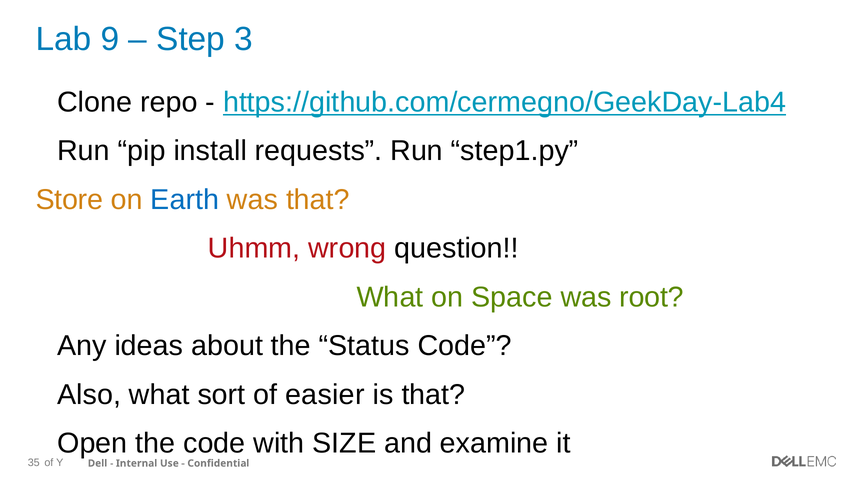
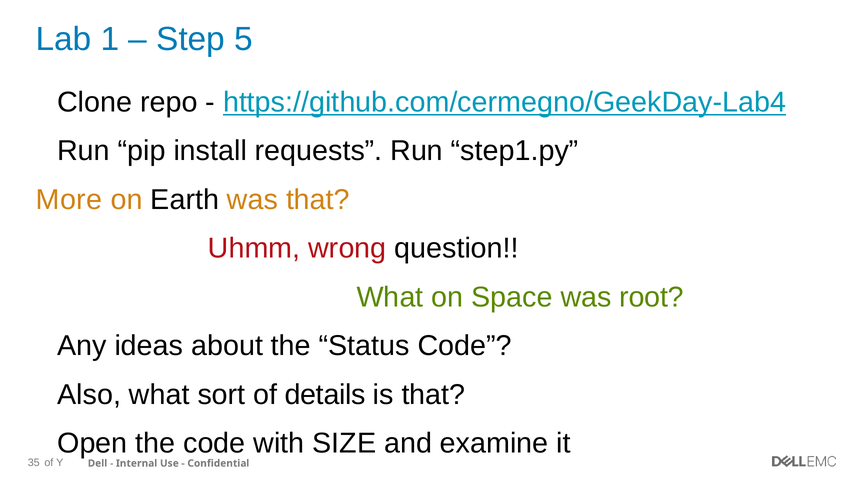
9: 9 -> 1
3: 3 -> 5
Store: Store -> More
Earth colour: blue -> black
easier: easier -> details
